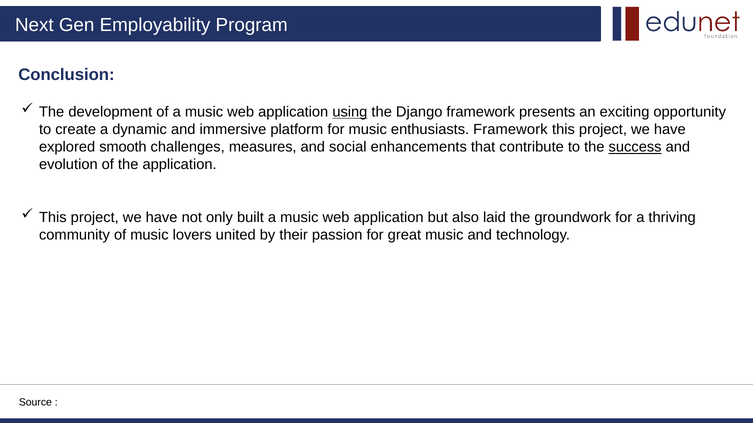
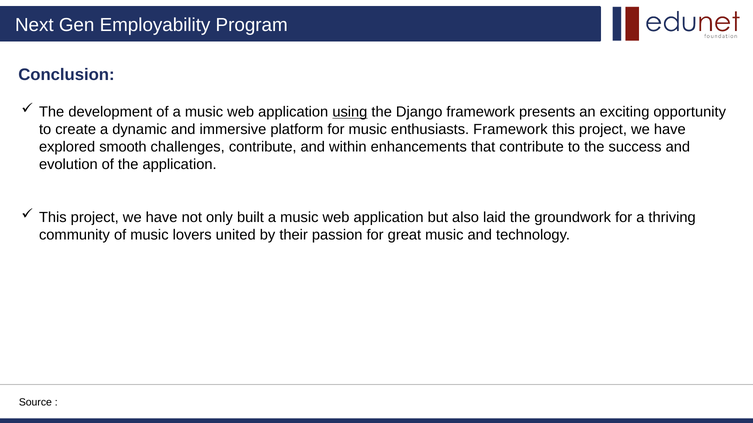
challenges measures: measures -> contribute
social: social -> within
success underline: present -> none
